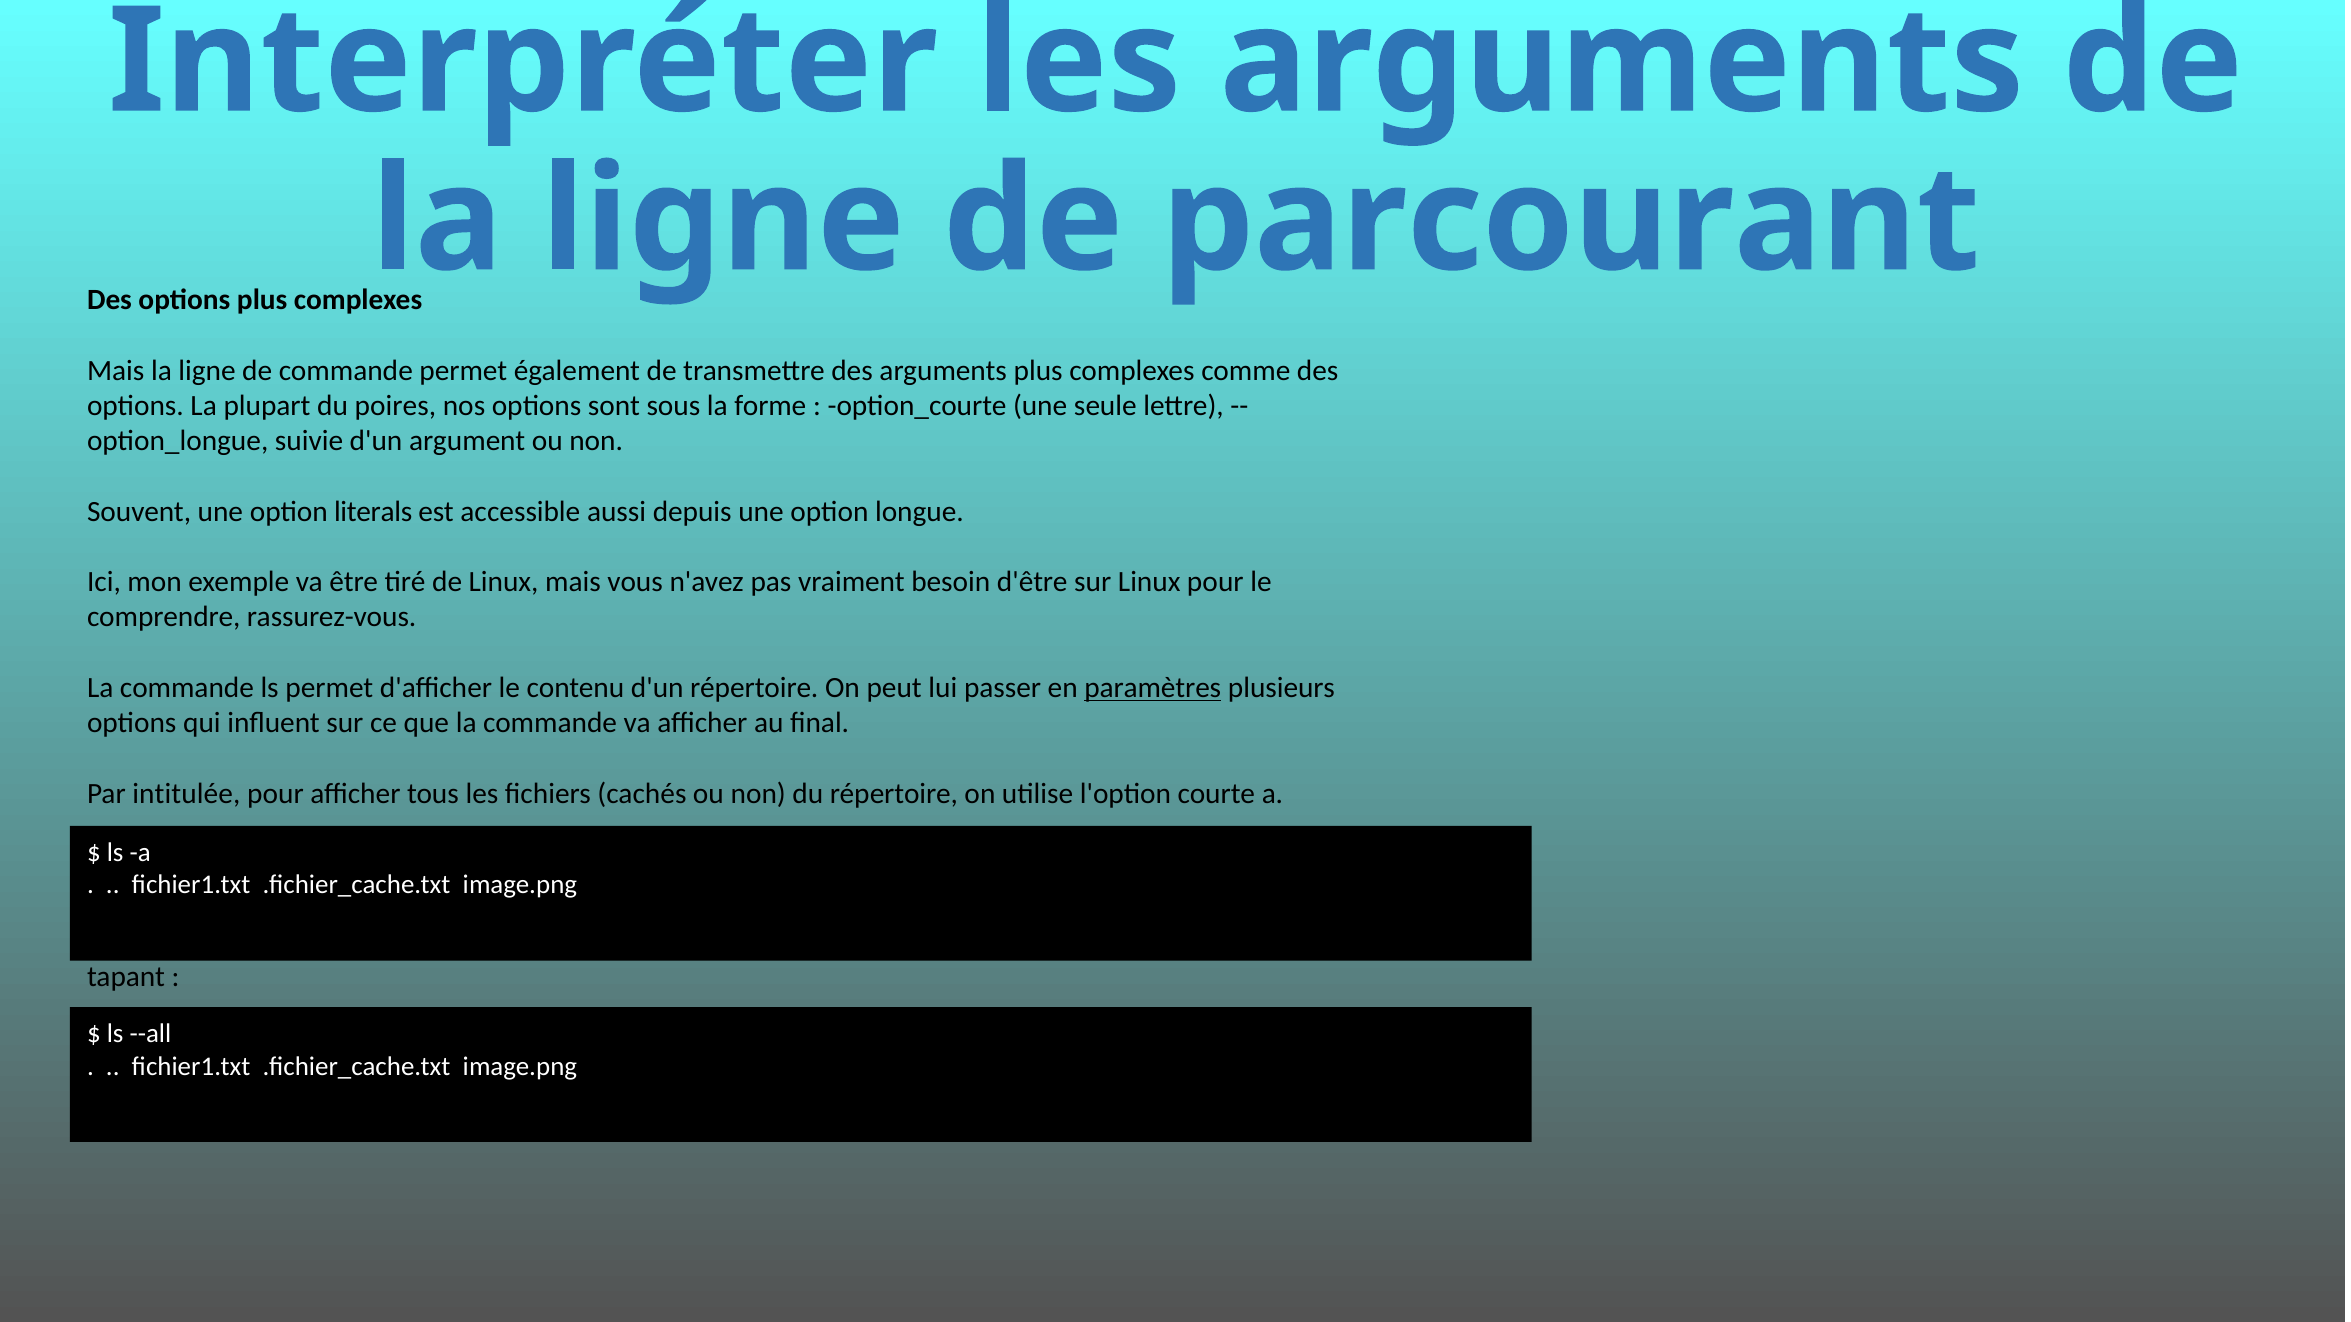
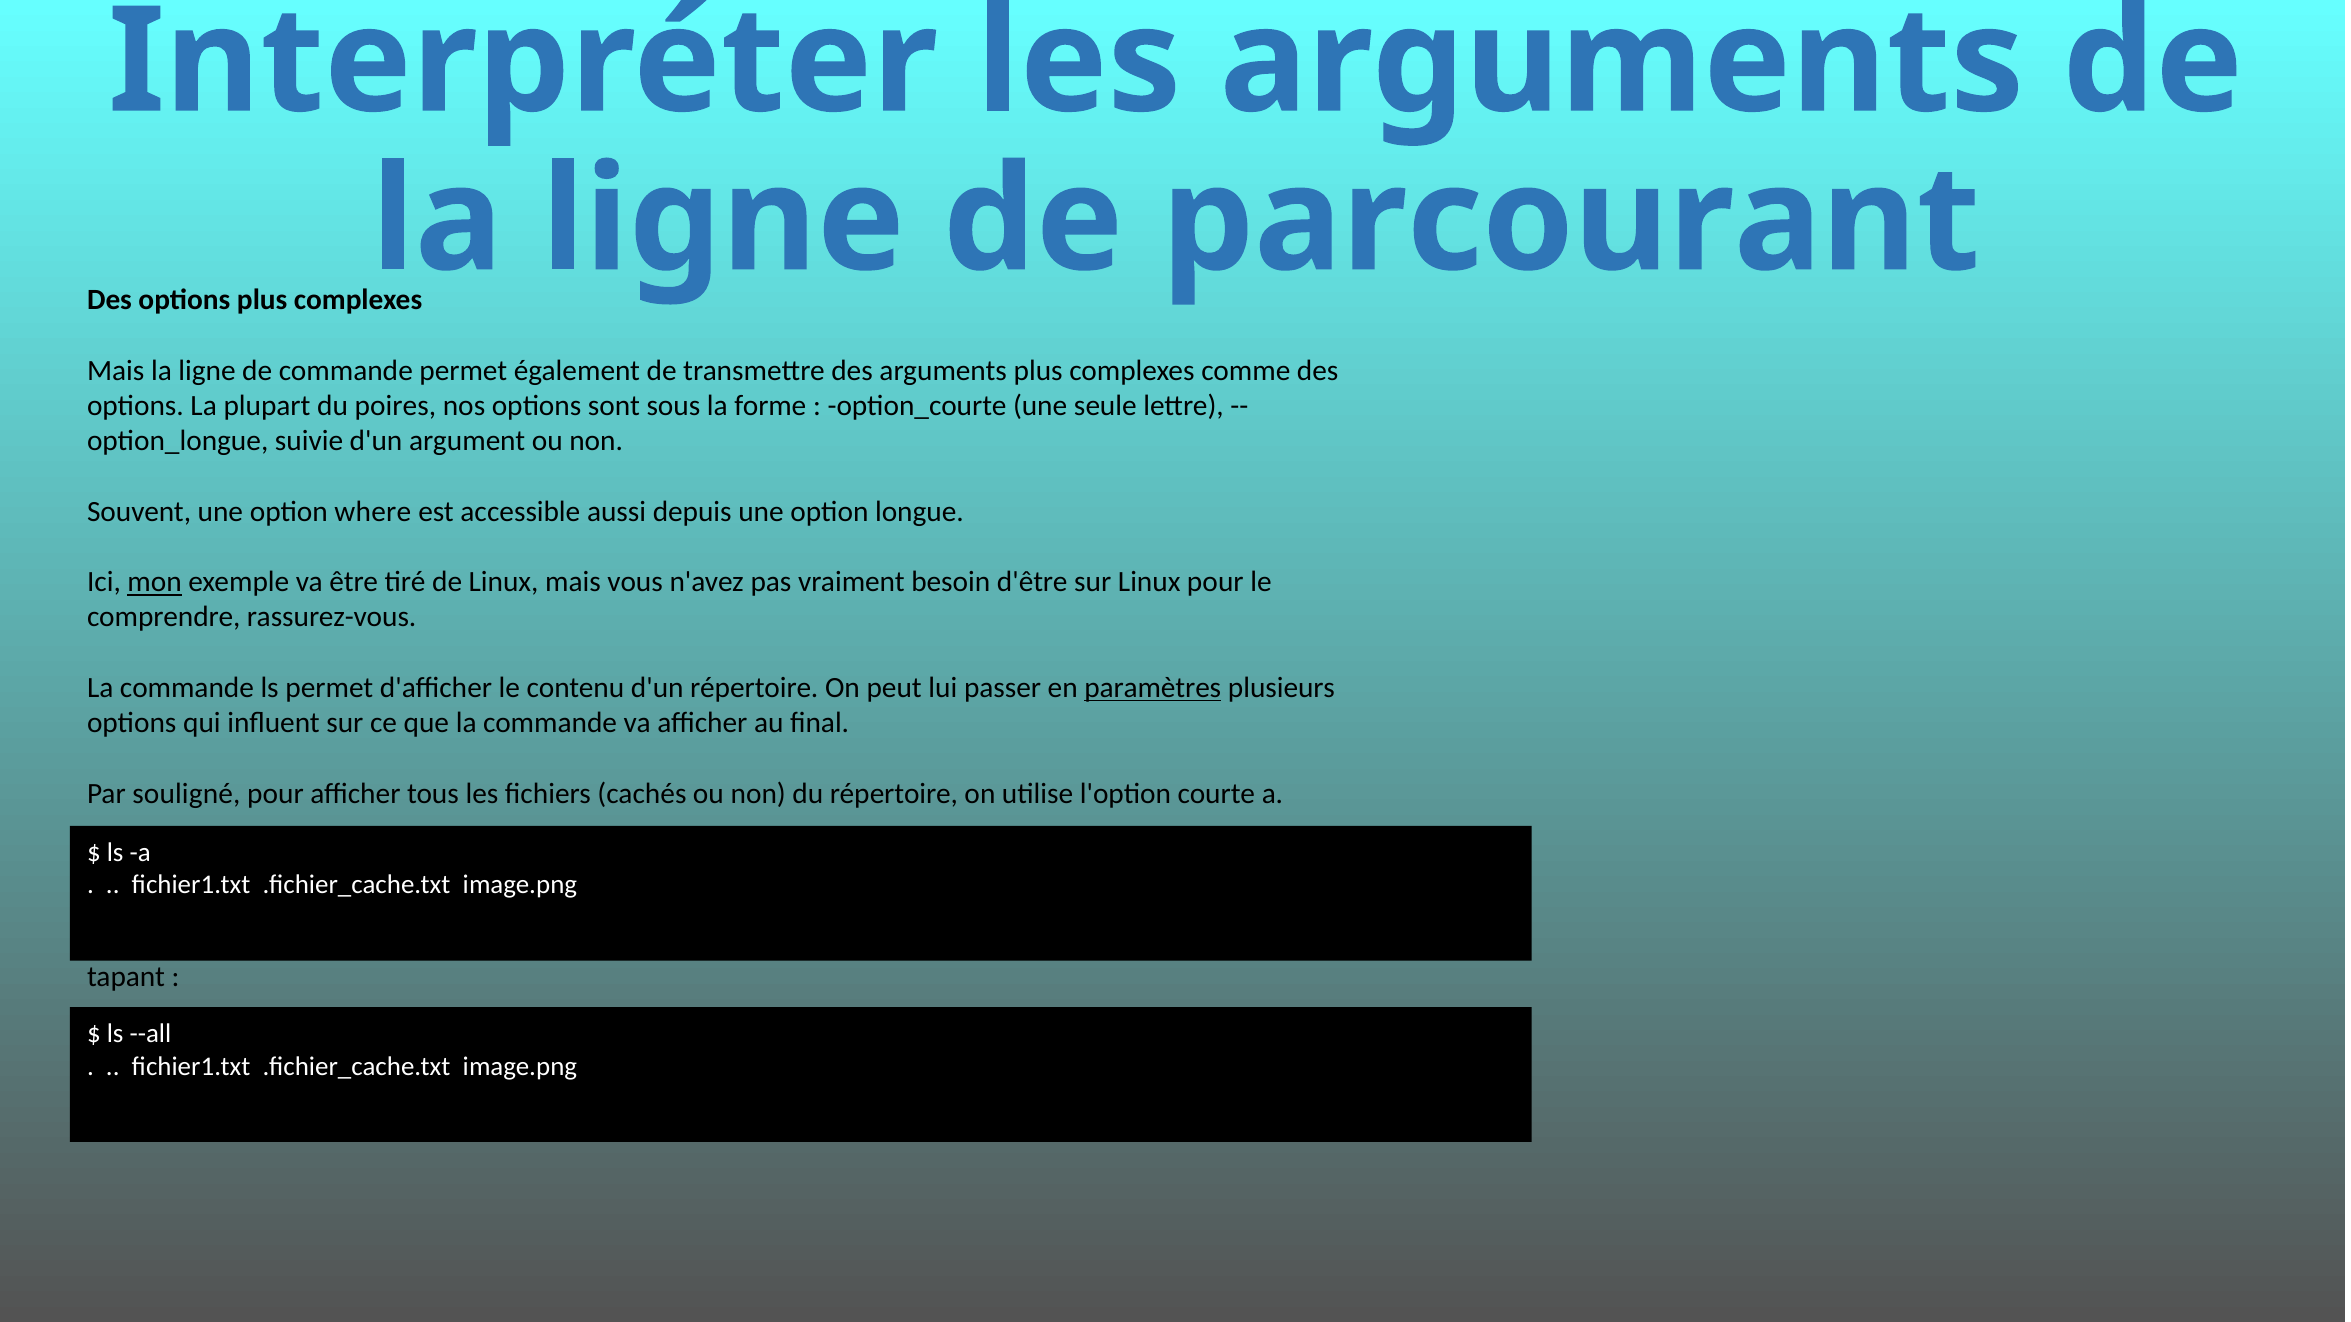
literals: literals -> where
mon underline: none -> present
intitulée: intitulée -> souligné
